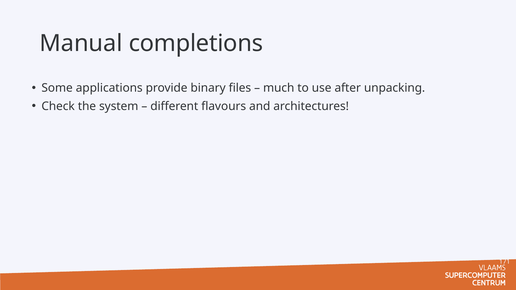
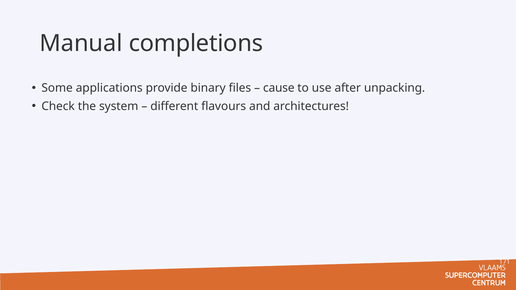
much: much -> cause
